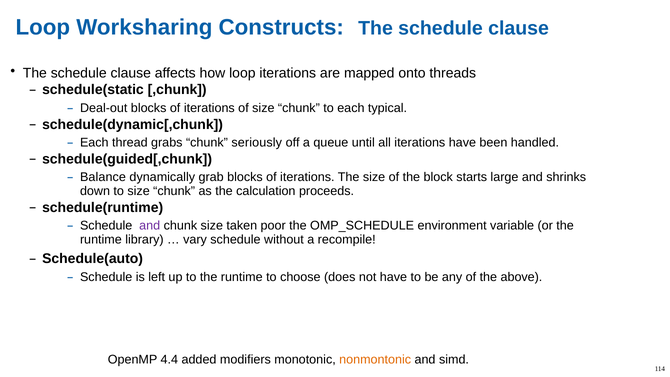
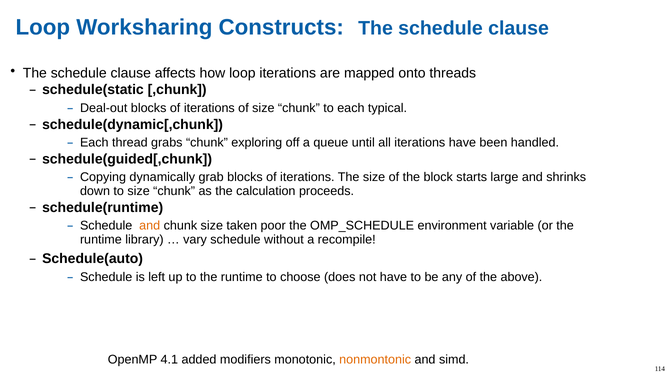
seriously: seriously -> exploring
Balance: Balance -> Copying
and at (150, 226) colour: purple -> orange
4.4: 4.4 -> 4.1
